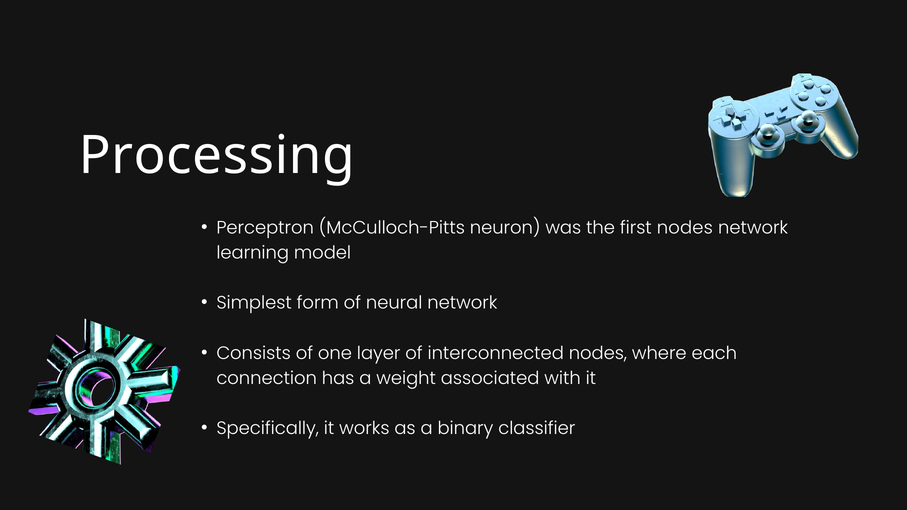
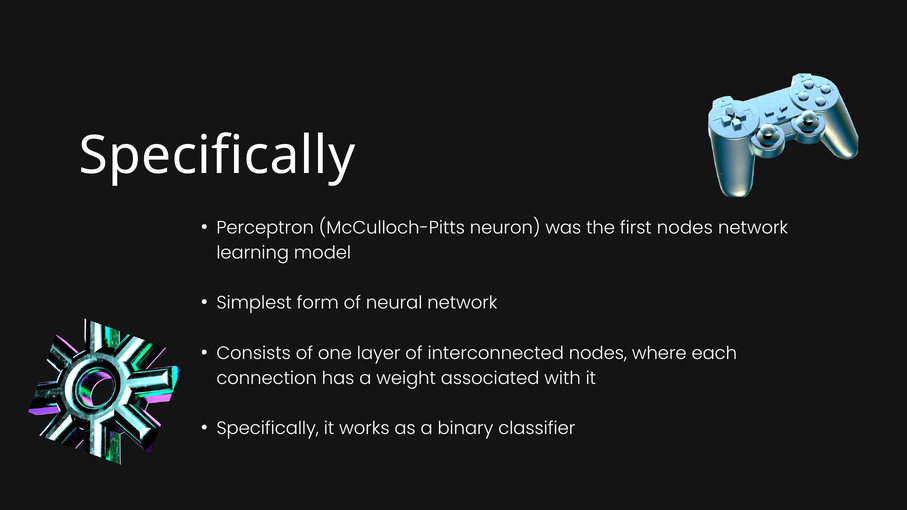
Processing at (217, 156): Processing -> Specifically
